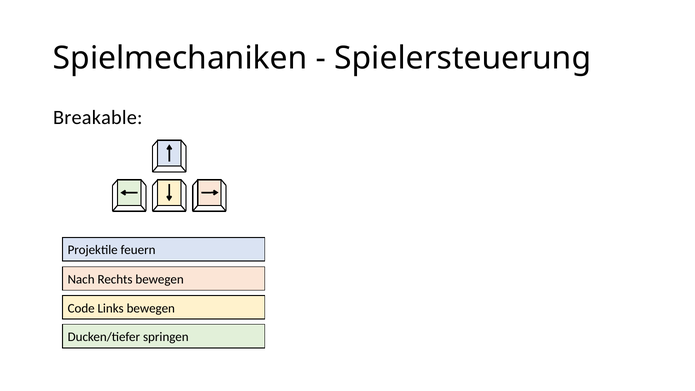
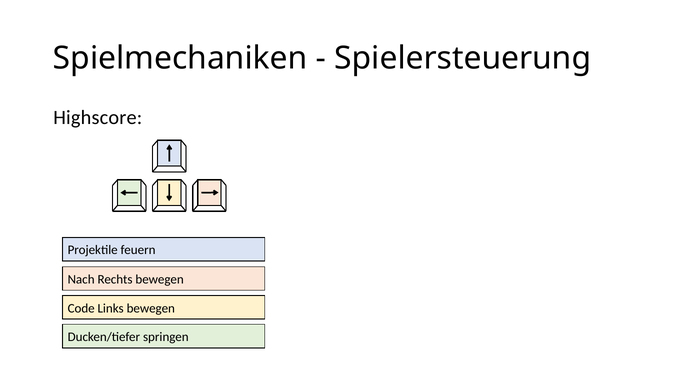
Breakable: Breakable -> Highscore
